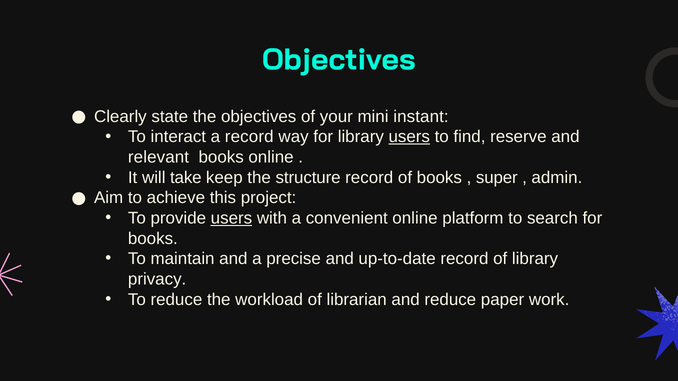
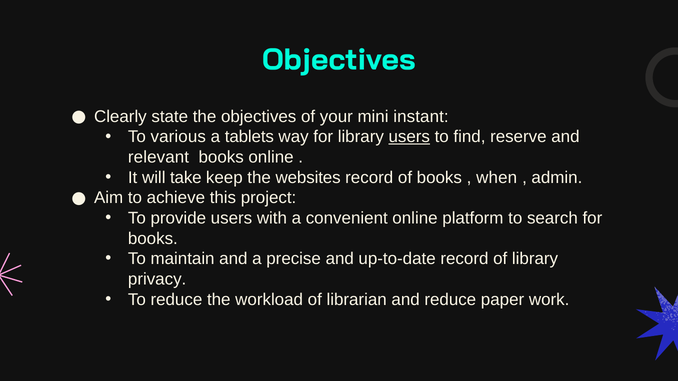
interact: interact -> various
a record: record -> tablets
structure: structure -> websites
super: super -> when
users at (231, 218) underline: present -> none
